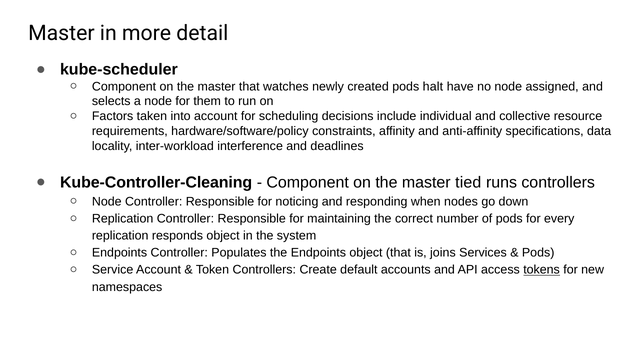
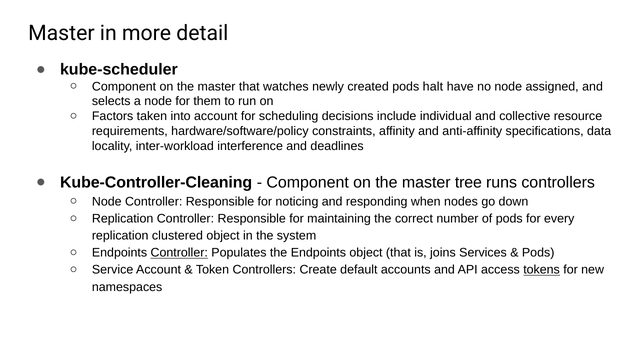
tied: tied -> tree
responds: responds -> clustered
Controller at (179, 253) underline: none -> present
